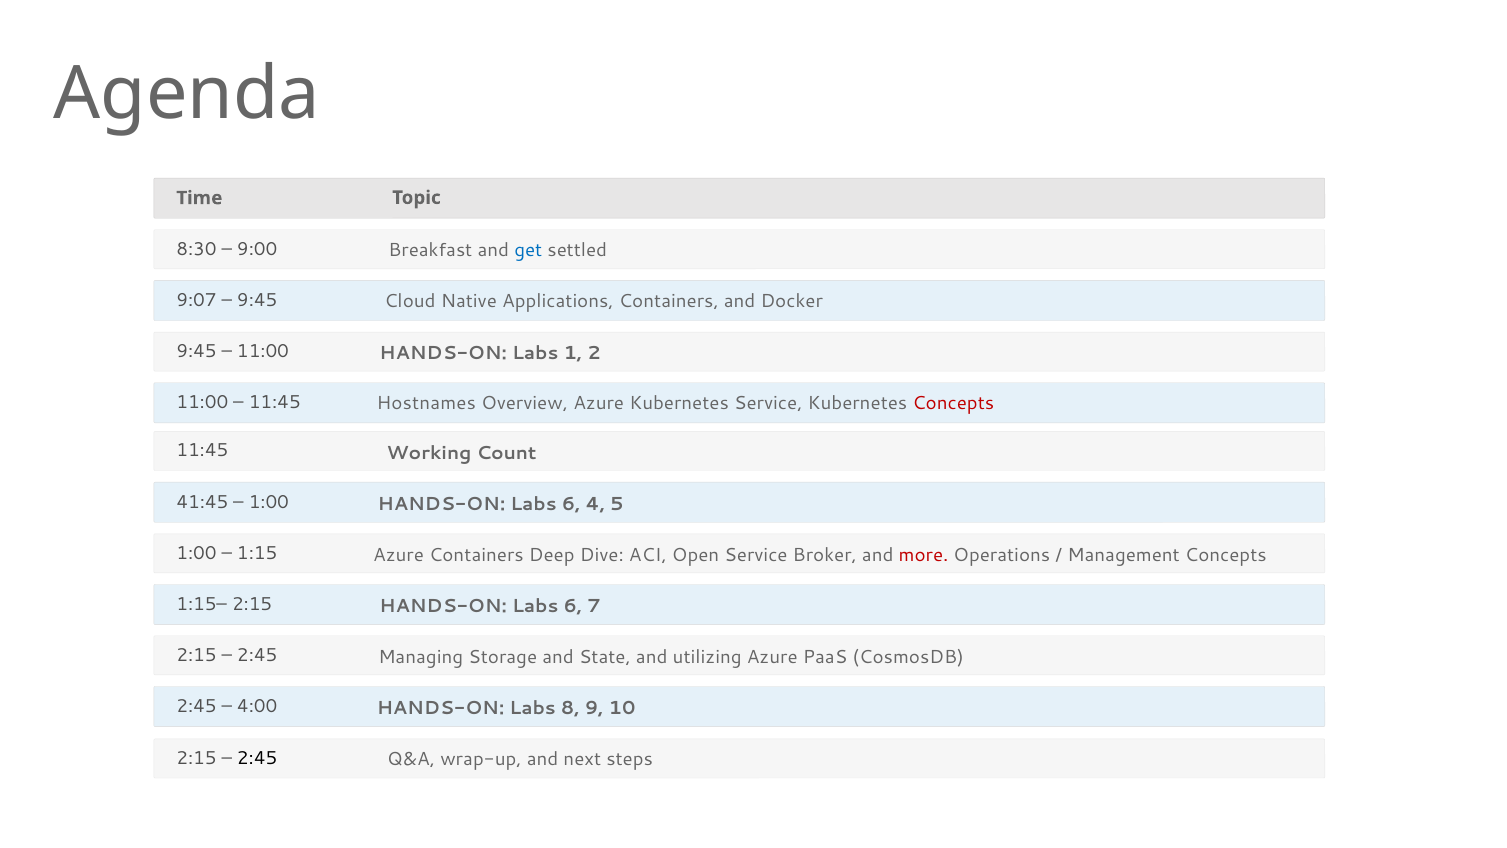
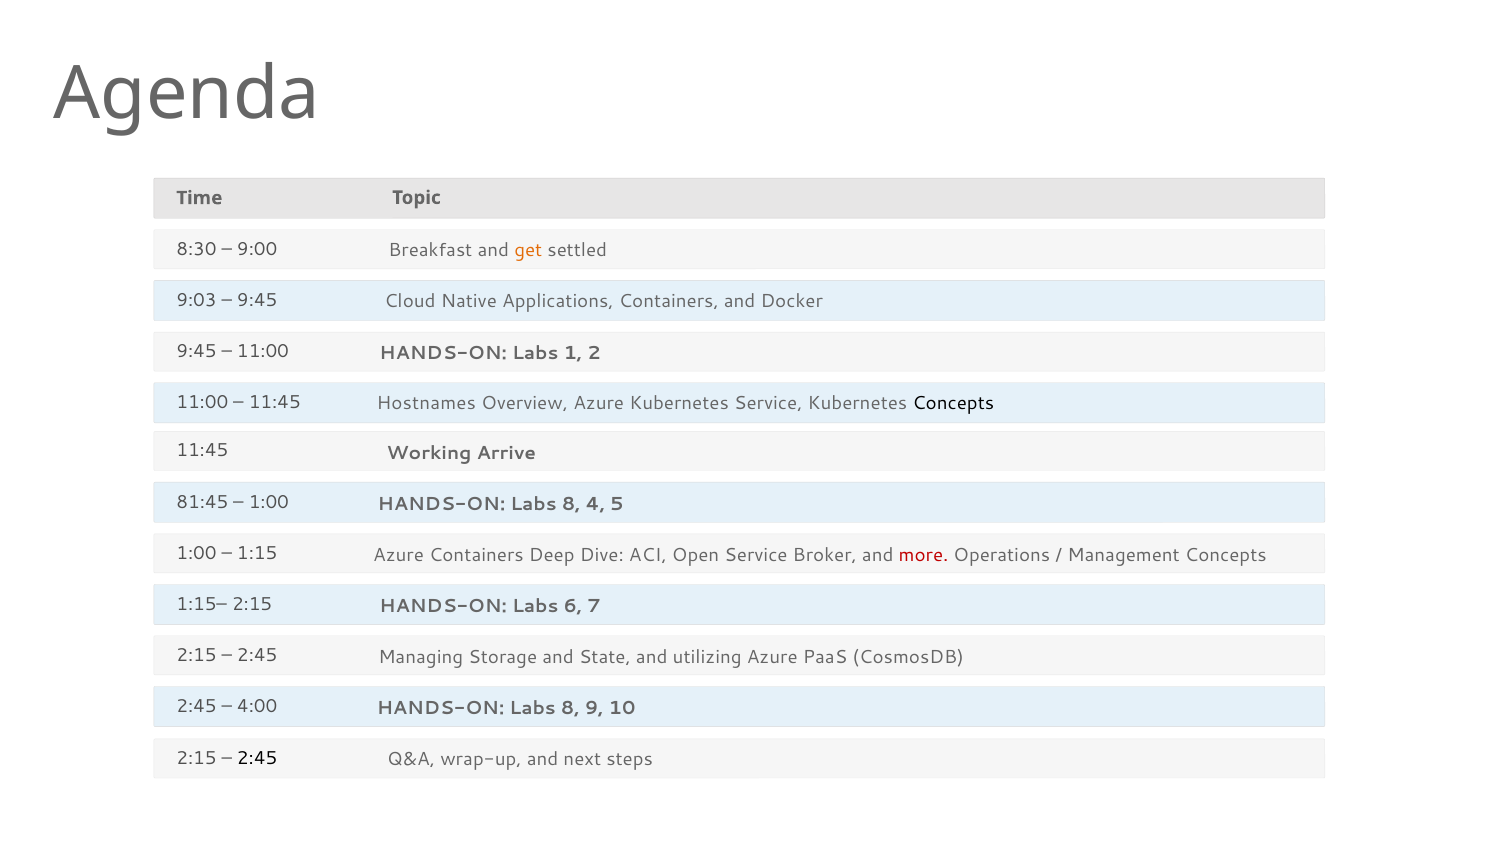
get colour: blue -> orange
9:07: 9:07 -> 9:03
Concepts at (953, 404) colour: red -> black
Count: Count -> Arrive
41:45: 41:45 -> 81:45
6 at (571, 504): 6 -> 8
